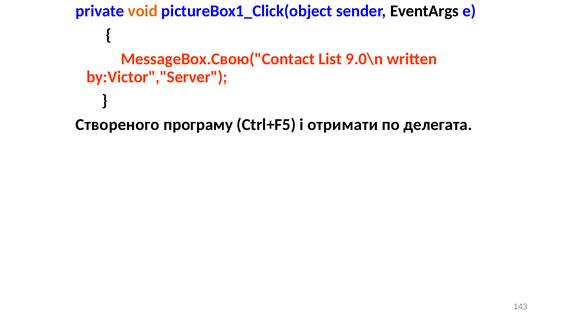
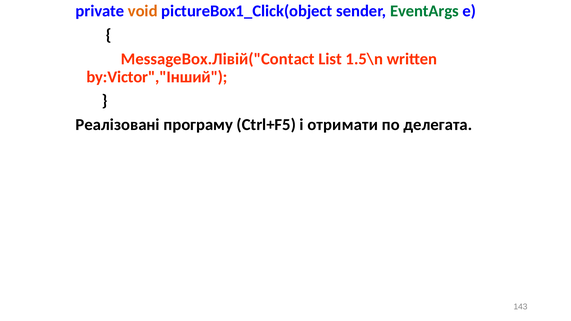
EventArgs colour: black -> green
MessageBox.Свою("Contact: MessageBox.Свою("Contact -> MessageBox.Лівій("Contact
9.0\n: 9.0\n -> 1.5\n
by:Victor","Server: by:Victor","Server -> by:Victor","Інший
Створеного: Створеного -> Реалізовані
